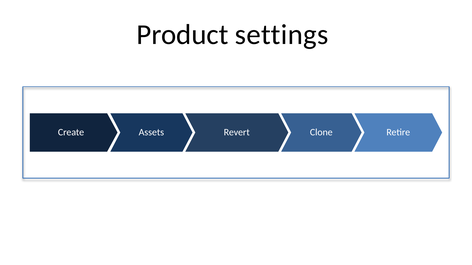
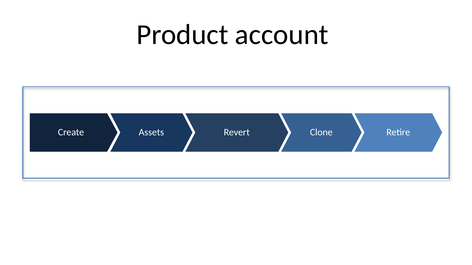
settings: settings -> account
